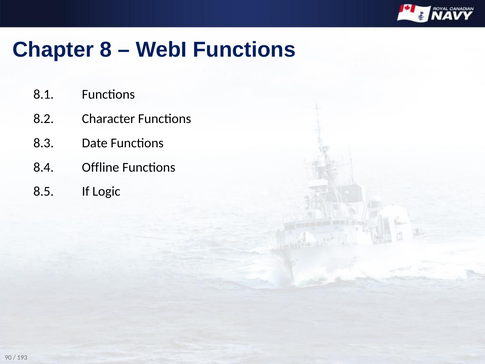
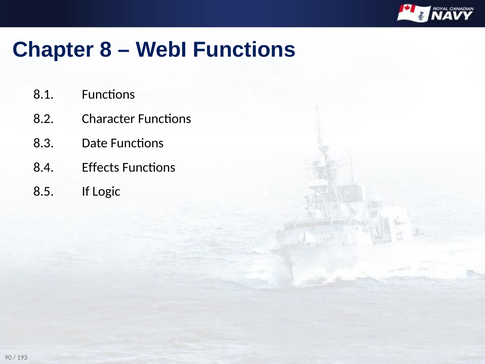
Offline: Offline -> Effects
